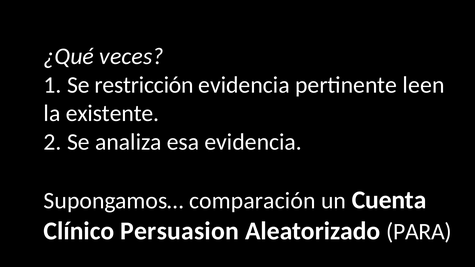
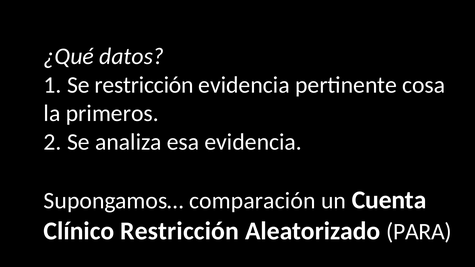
veces: veces -> datos
leen: leen -> cosa
existente: existente -> primeros
Clínico Persuasion: Persuasion -> Restricción
